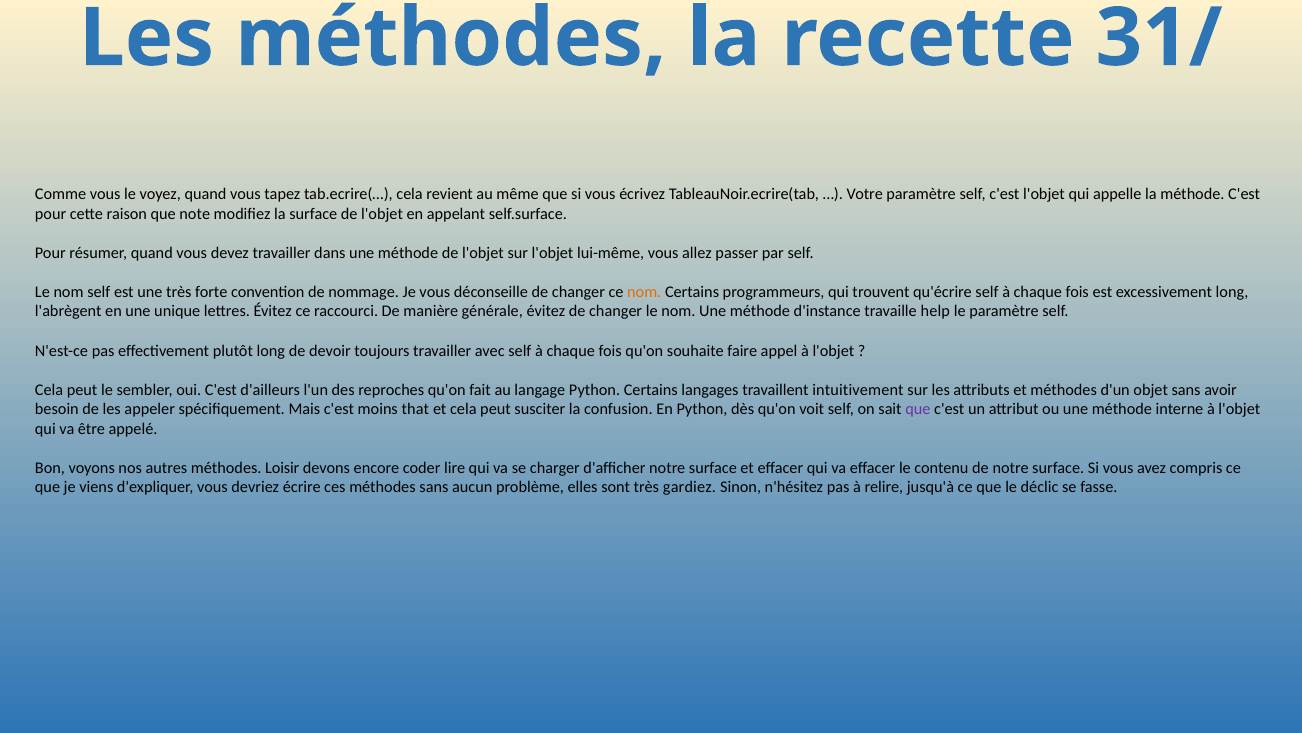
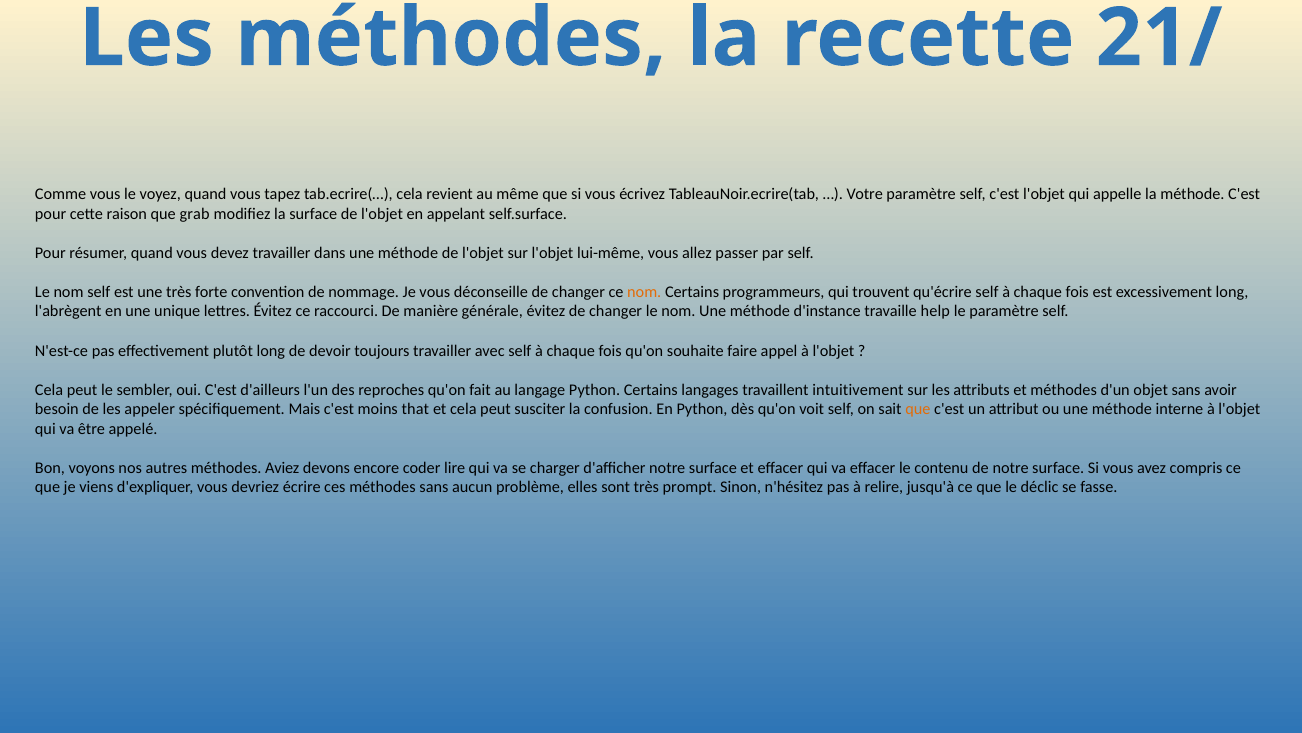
31/: 31/ -> 21/
note: note -> grab
que at (918, 409) colour: purple -> orange
Loisir: Loisir -> Aviez
gardiez: gardiez -> prompt
